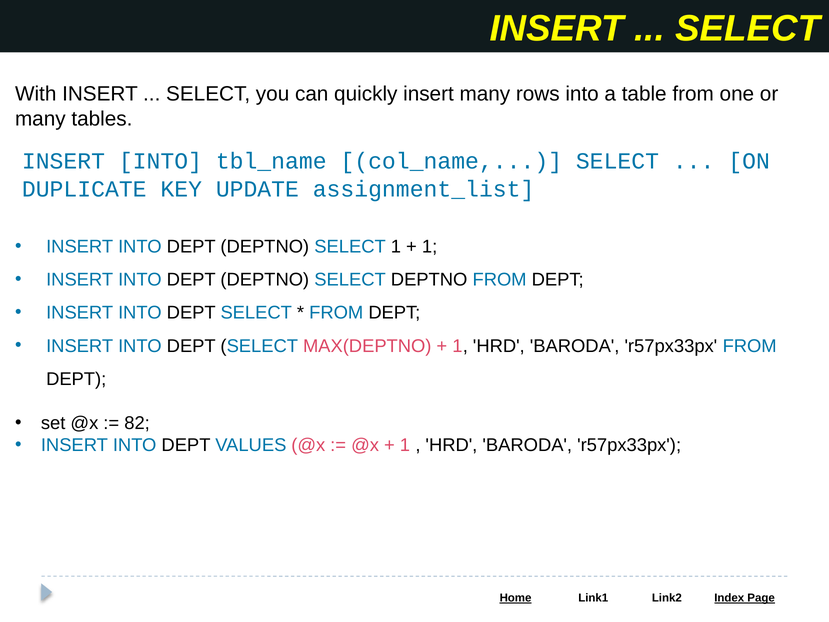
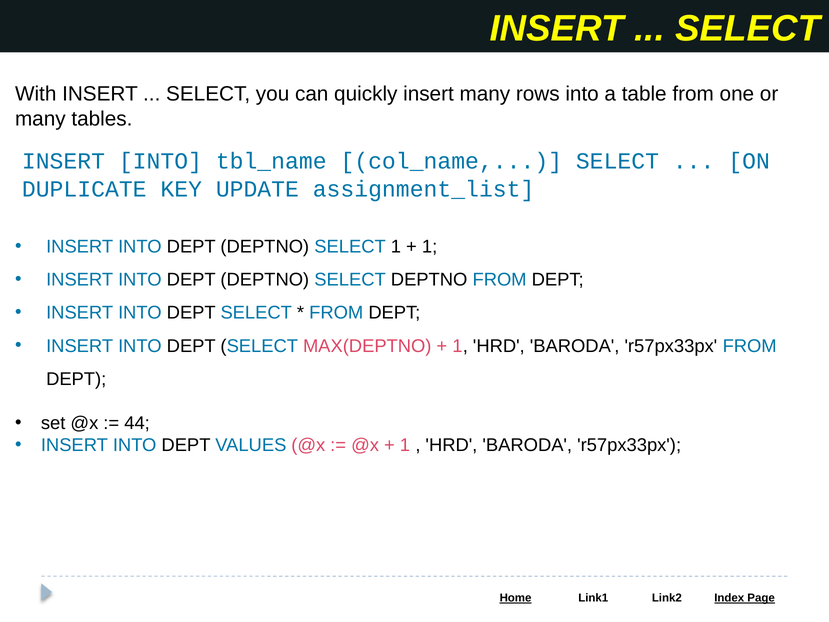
82: 82 -> 44
